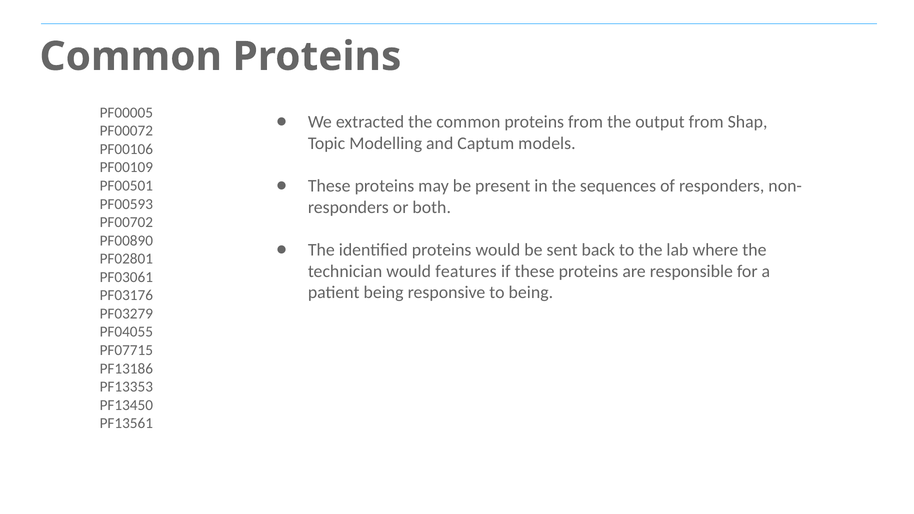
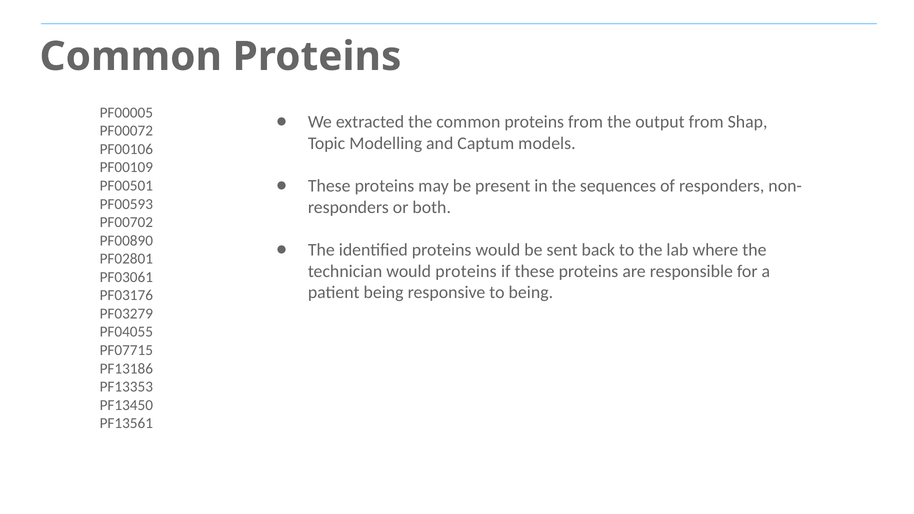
would features: features -> proteins
